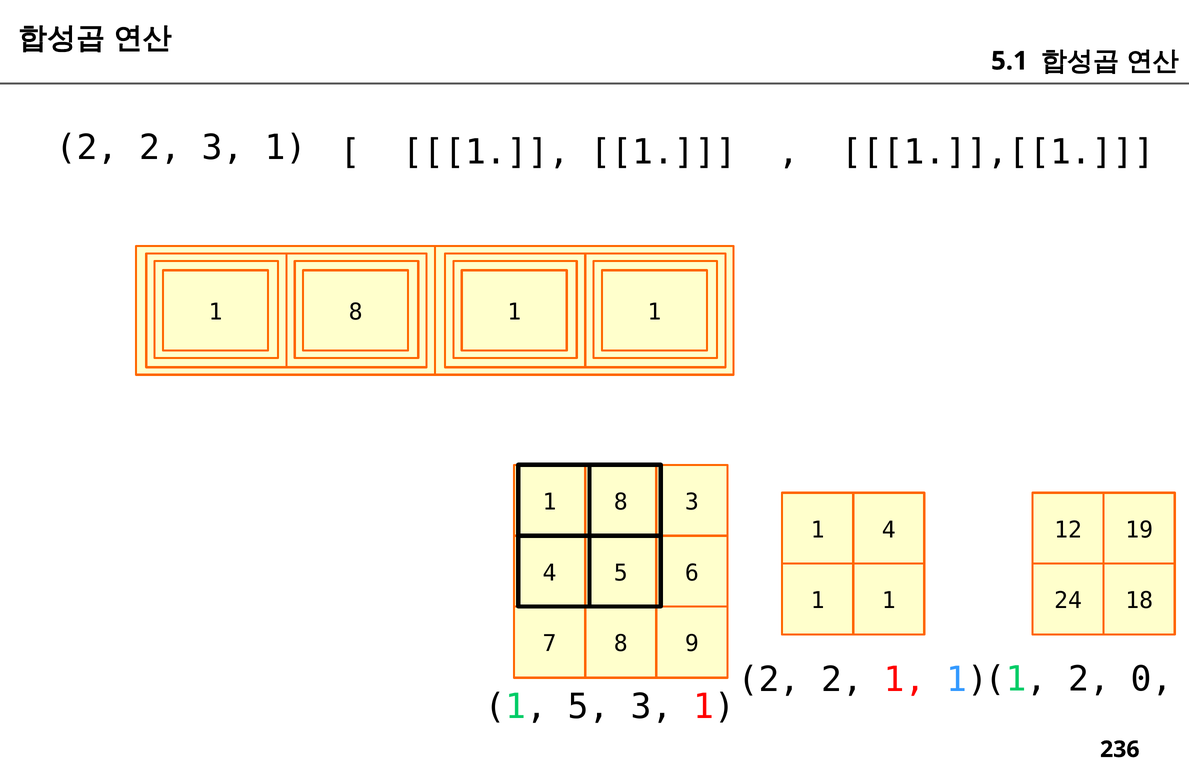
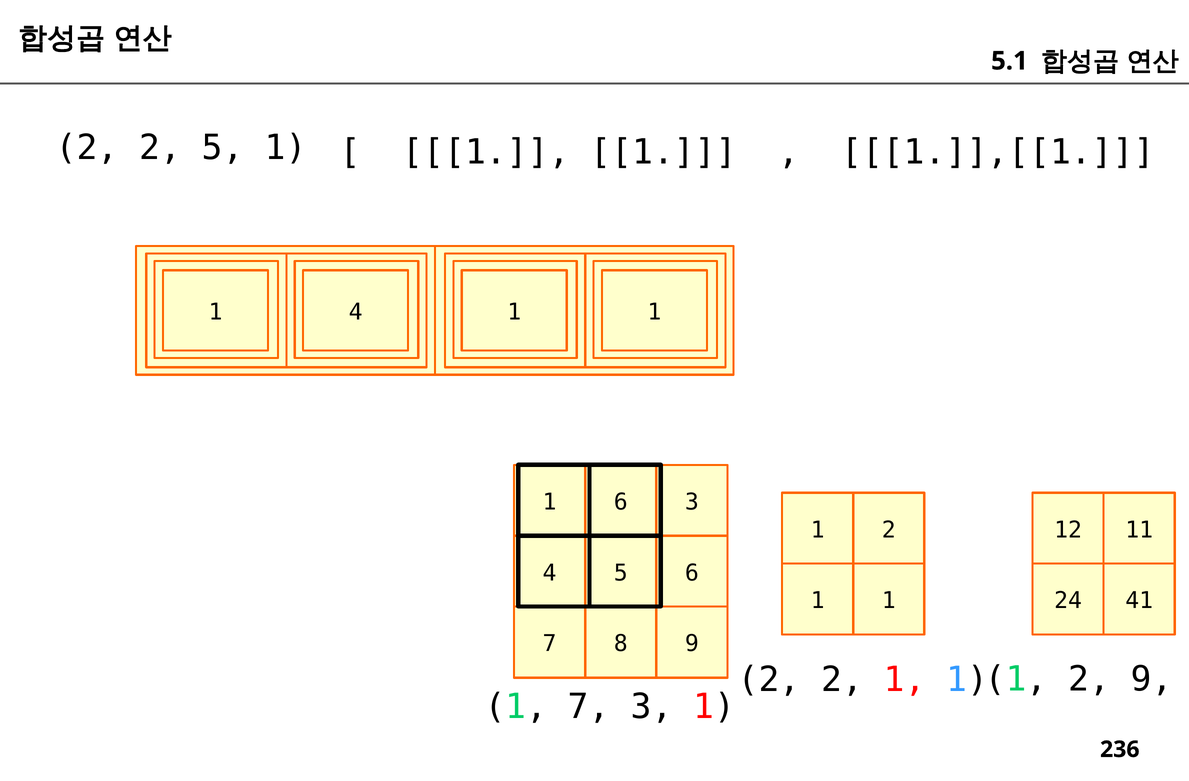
2 3: 3 -> 5
8 at (356, 312): 8 -> 4
8 at (621, 502): 8 -> 6
4 at (889, 530): 4 -> 2
19: 19 -> 11
18: 18 -> 41
2 0: 0 -> 9
1 5: 5 -> 7
